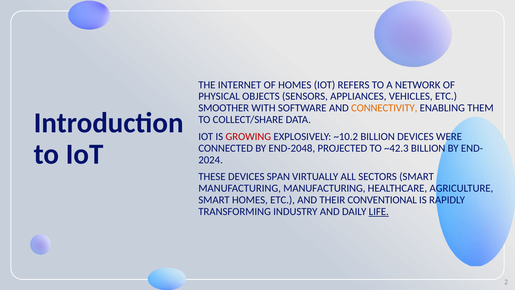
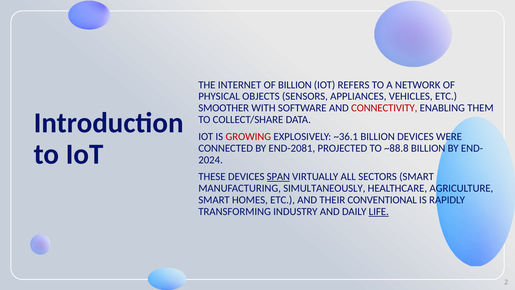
OF HOMES: HOMES -> BILLION
CONNECTIVITY colour: orange -> red
~10.2: ~10.2 -> ~36.1
END-2048: END-2048 -> END-2081
~42.3: ~42.3 -> ~88.8
SPAN underline: none -> present
MANUFACTURING MANUFACTURING: MANUFACTURING -> SIMULTANEOUSLY
